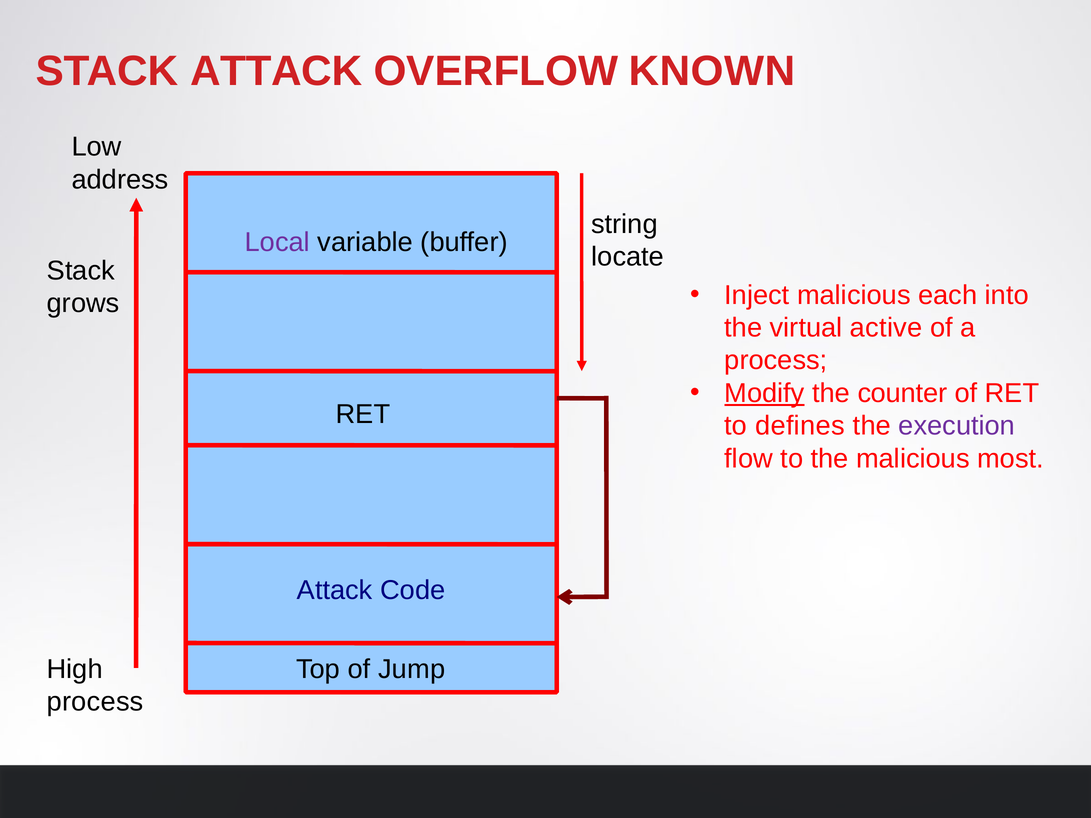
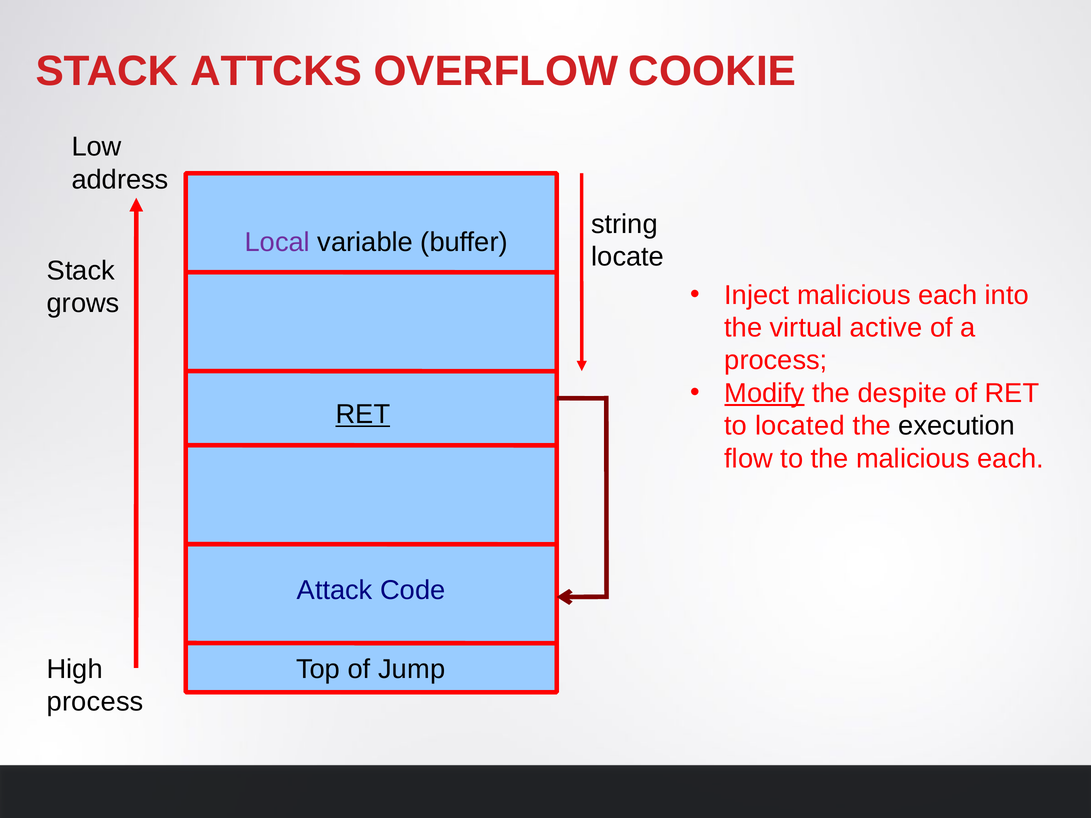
STACK ATTACK: ATTACK -> ATTCKS
KNOWN: KNOWN -> COOKIE
counter: counter -> despite
RET at (363, 415) underline: none -> present
defines: defines -> located
execution colour: purple -> black
the malicious most: most -> each
